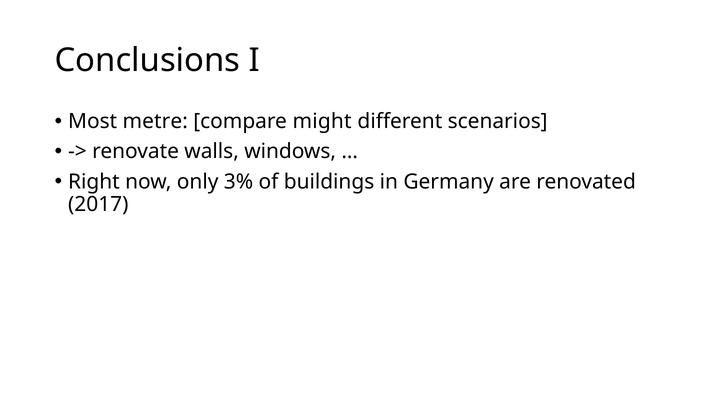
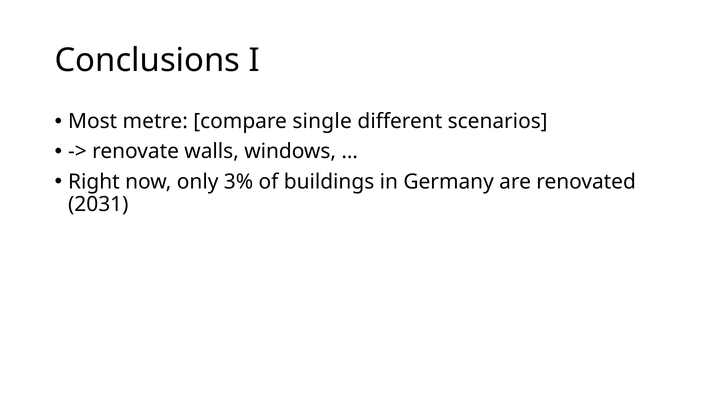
might: might -> single
2017: 2017 -> 2031
